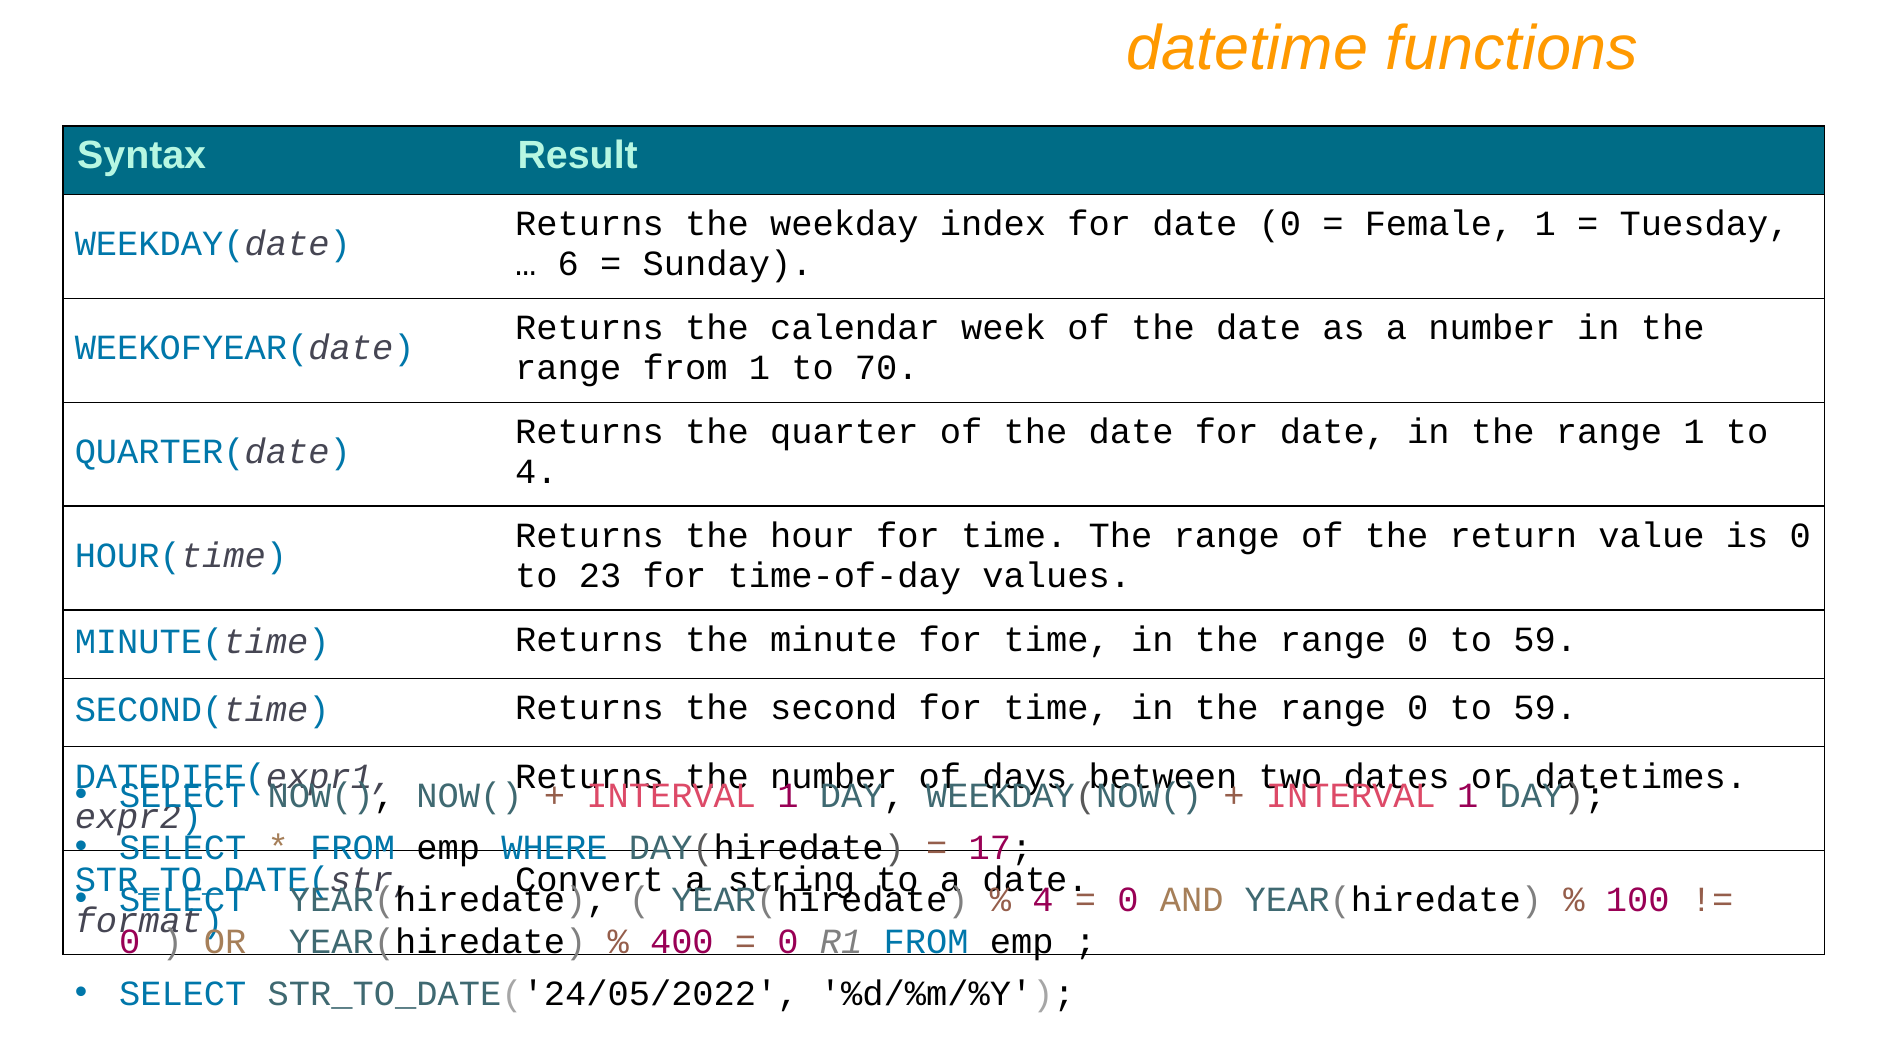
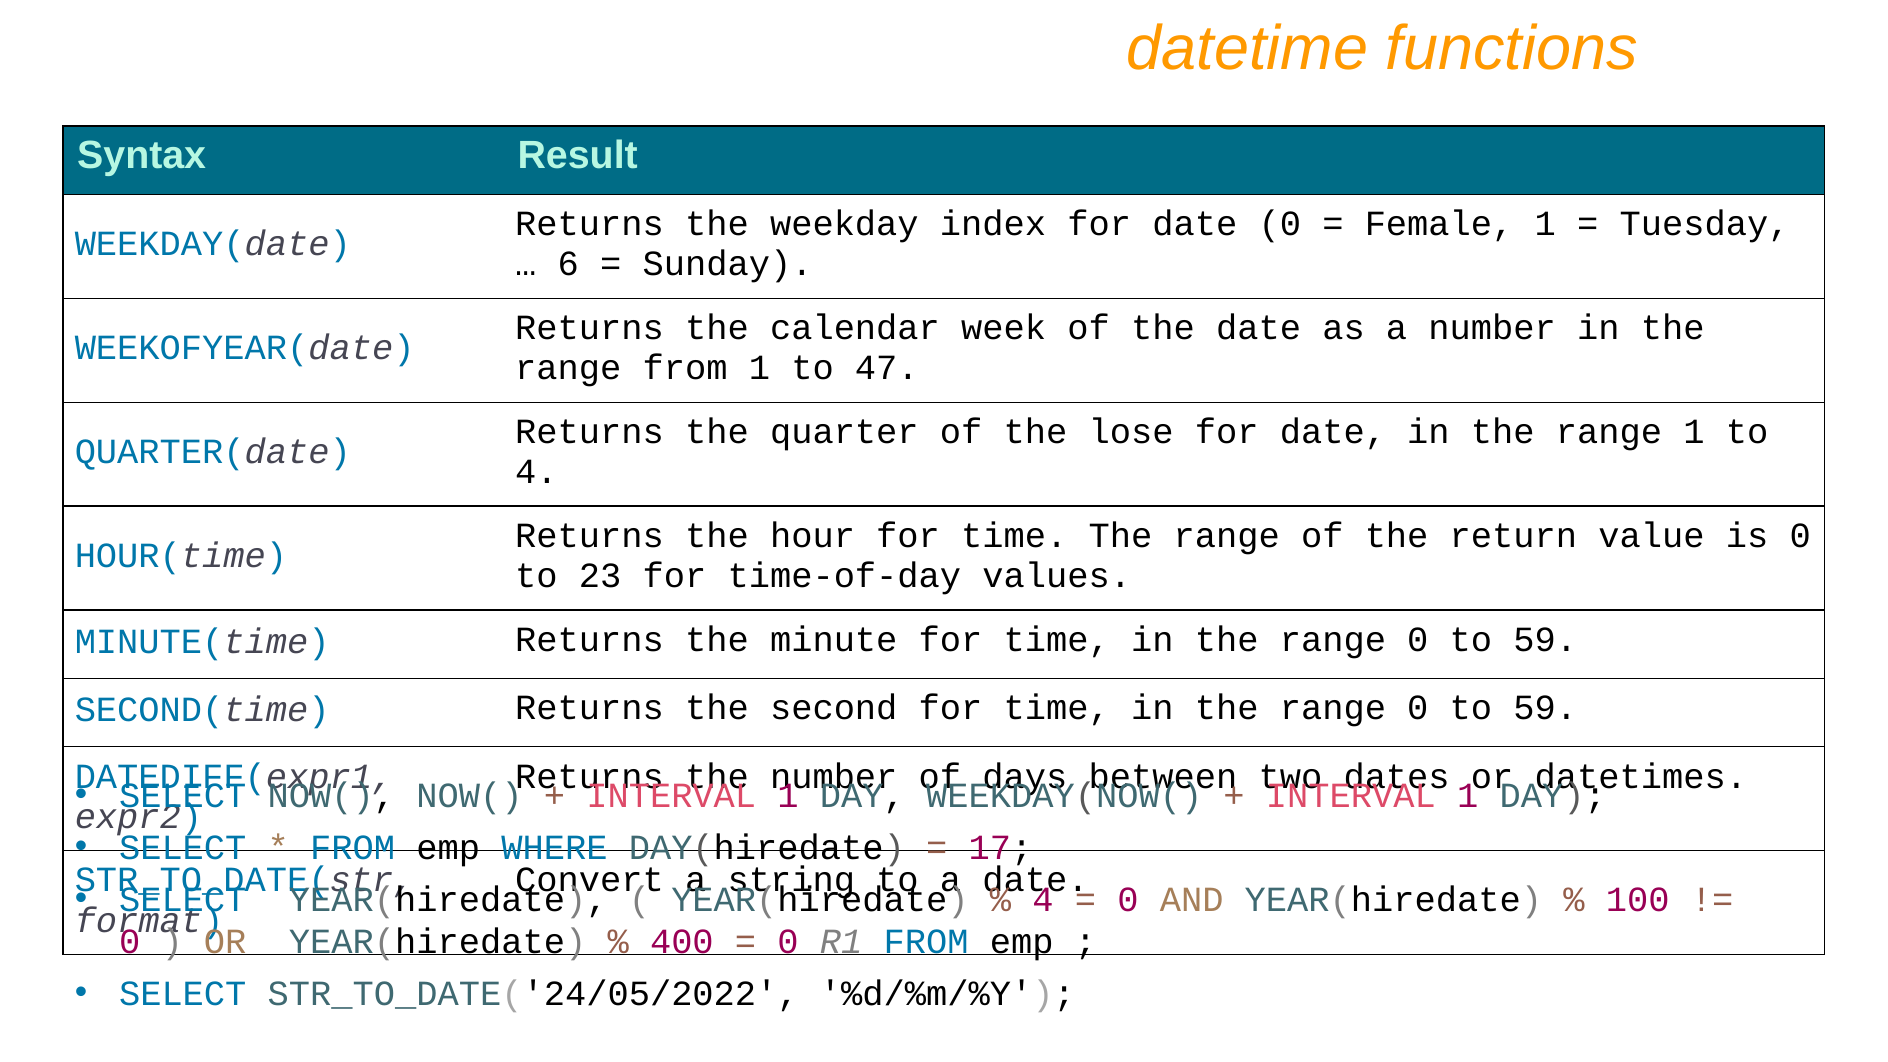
70: 70 -> 47
quarter of the date: date -> lose
